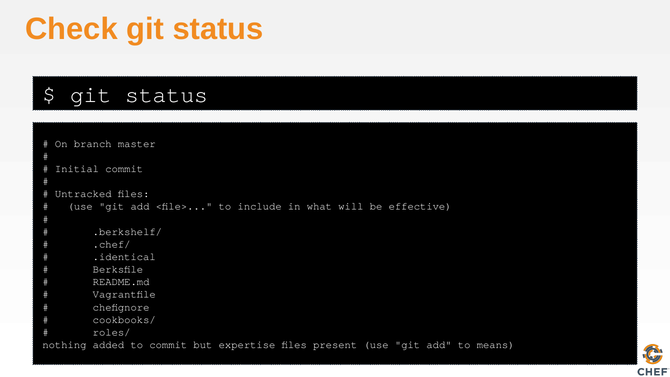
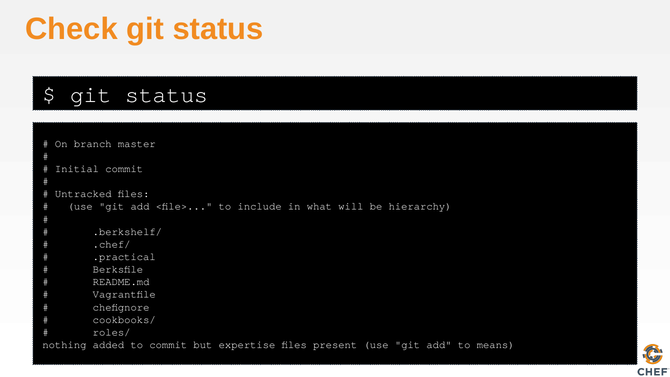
effective: effective -> hierarchy
.identical: .identical -> .practical
